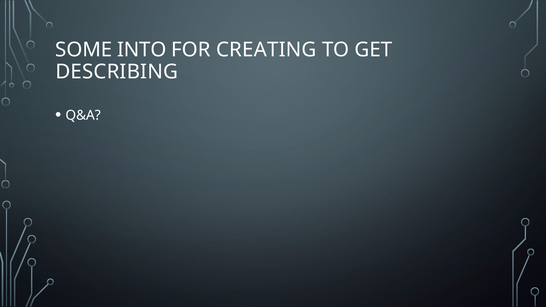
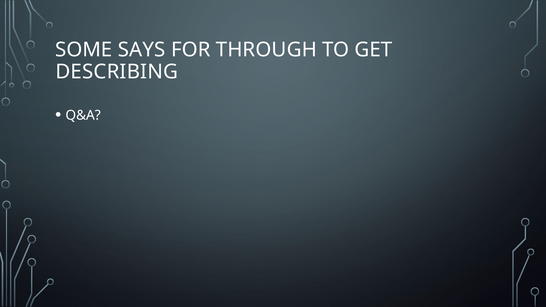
INTO: INTO -> SAYS
CREATING: CREATING -> THROUGH
